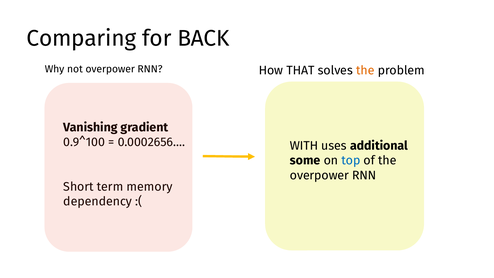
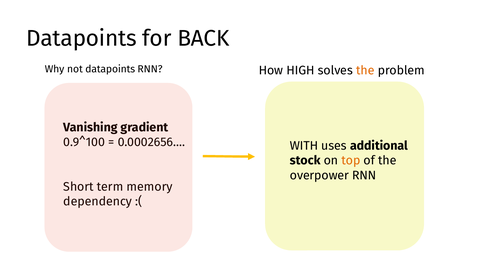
Comparing at (81, 38): Comparing -> Datapoints
not overpower: overpower -> datapoints
THAT: THAT -> HIGH
some: some -> stock
top colour: blue -> orange
